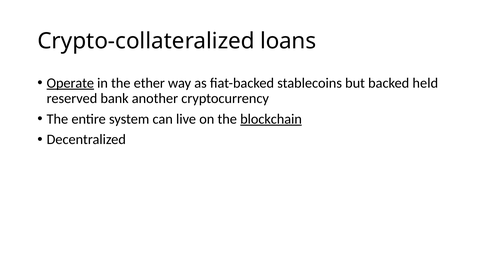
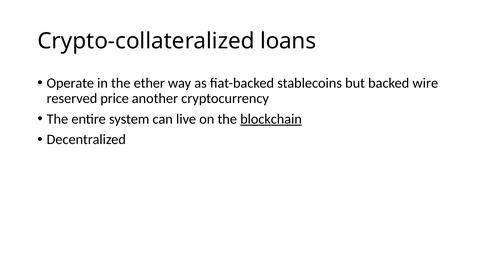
Operate underline: present -> none
held: held -> wire
bank: bank -> price
